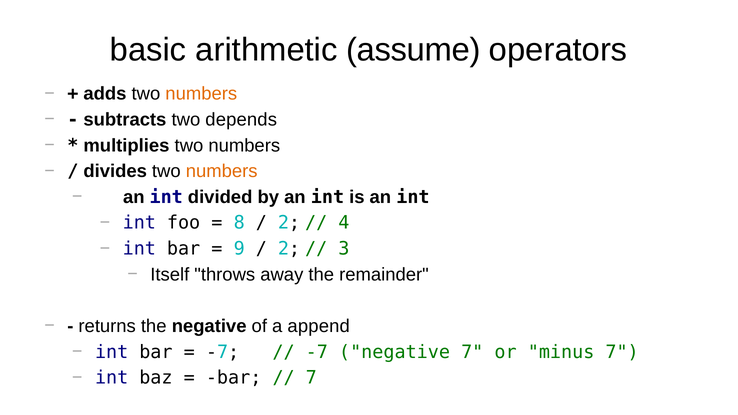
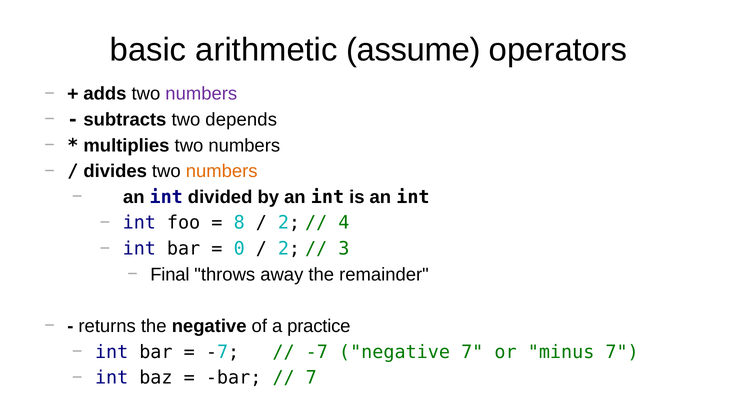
numbers at (201, 94) colour: orange -> purple
9: 9 -> 0
Itself: Itself -> Final
append: append -> practice
